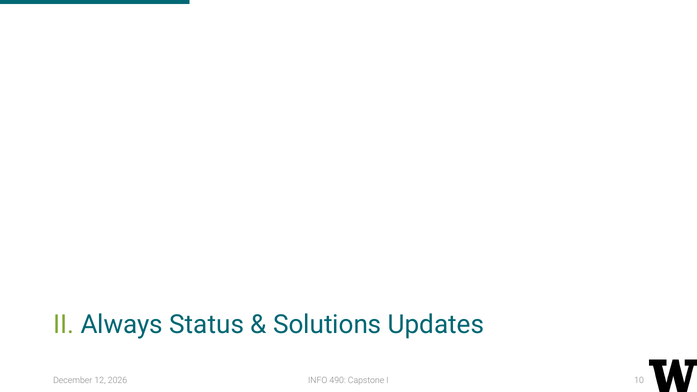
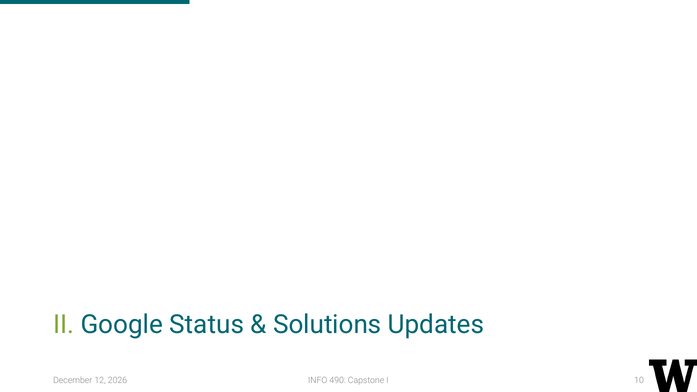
Always: Always -> Google
